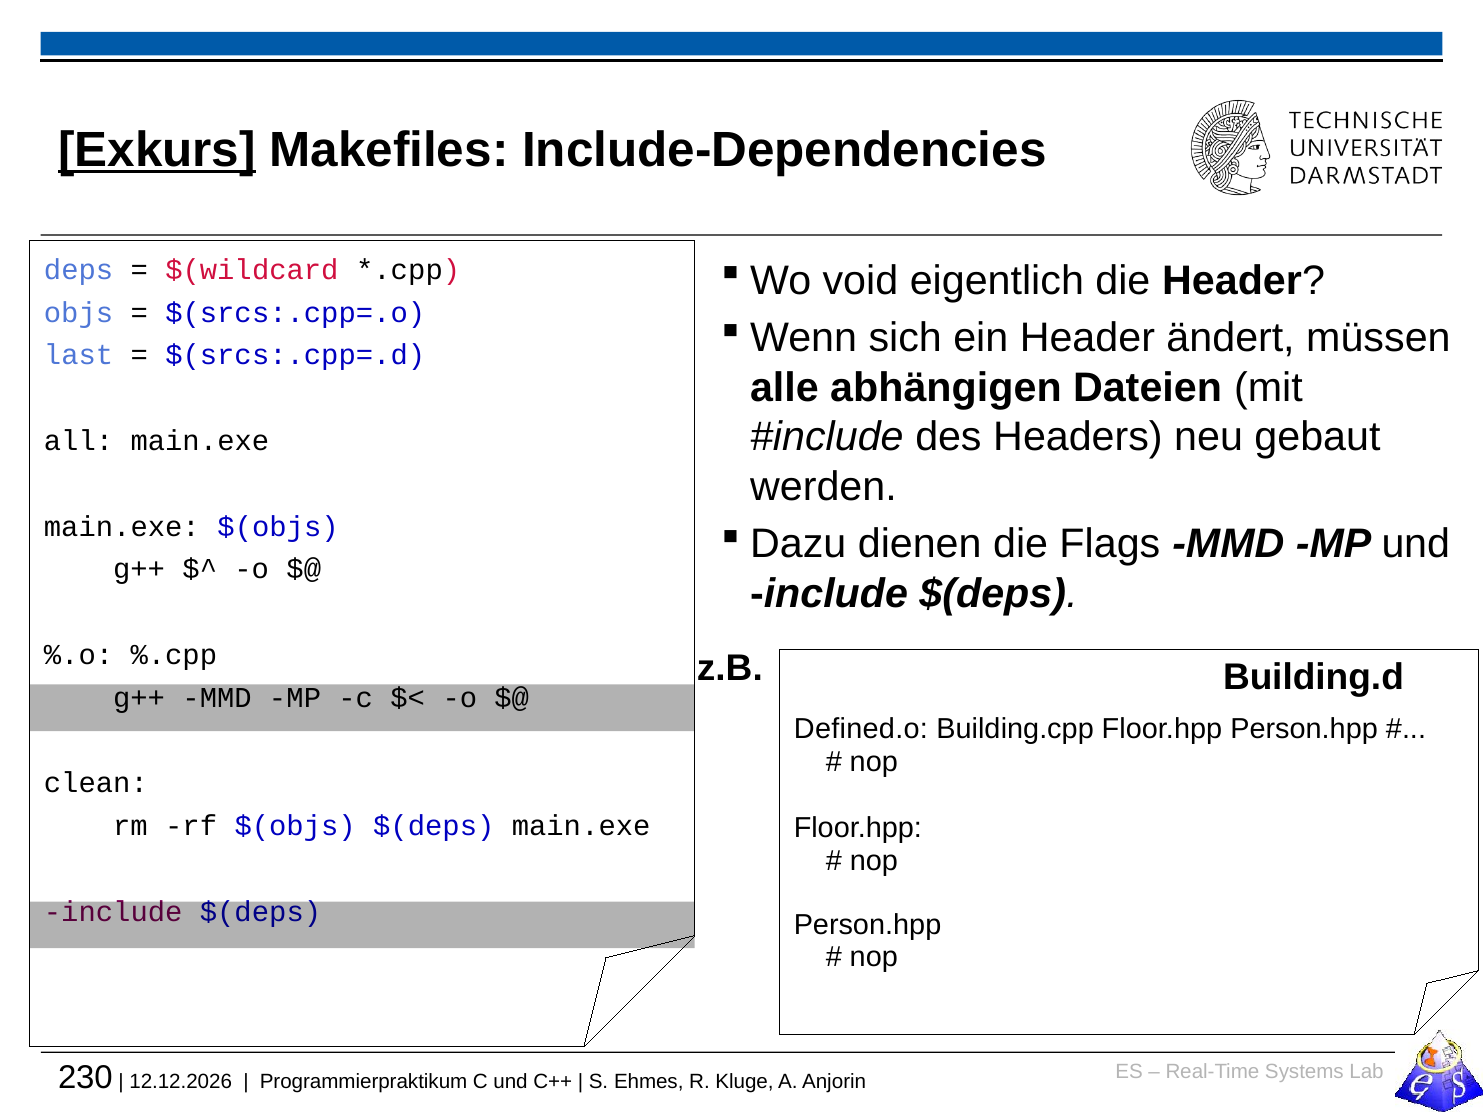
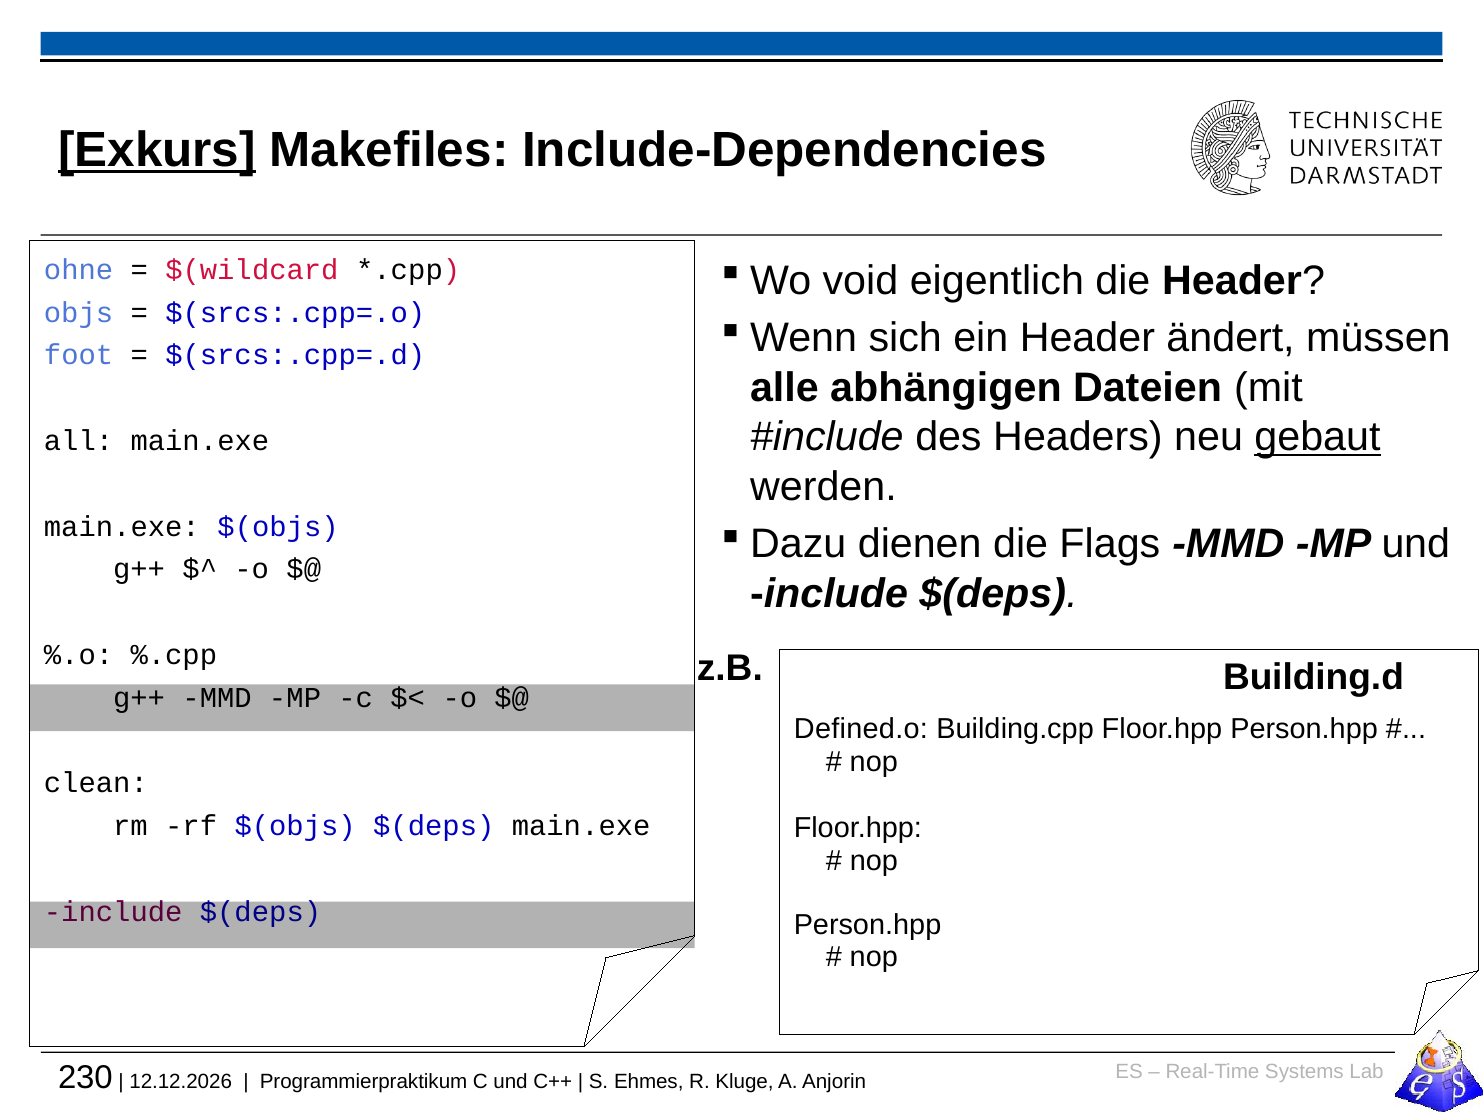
deps: deps -> ohne
last: last -> foot
gebaut underline: none -> present
